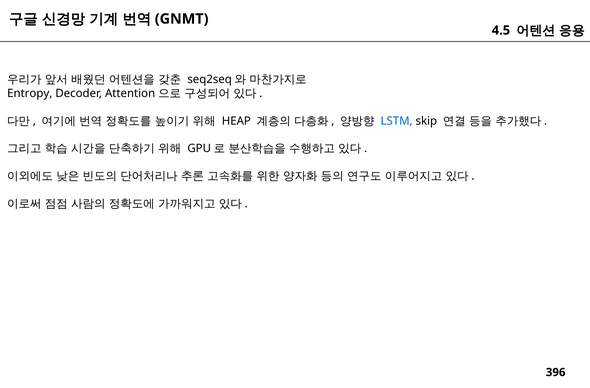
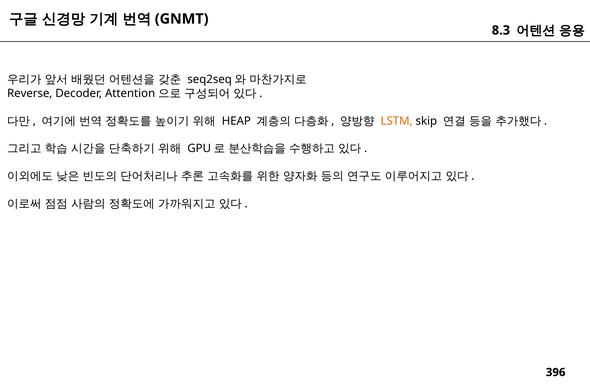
4.5: 4.5 -> 8.3
Entropy: Entropy -> Reverse
LSTM colour: blue -> orange
